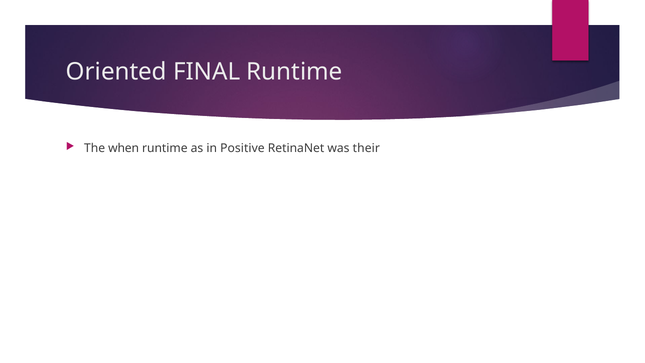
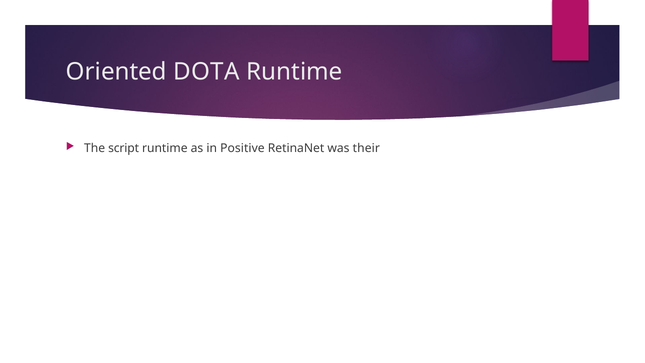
FINAL: FINAL -> DOTA
when: when -> script
